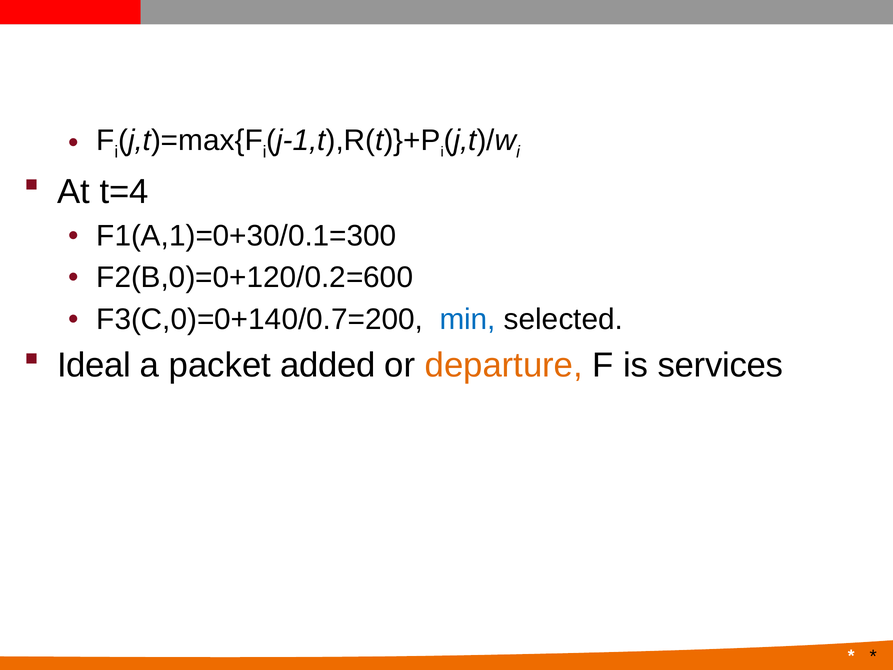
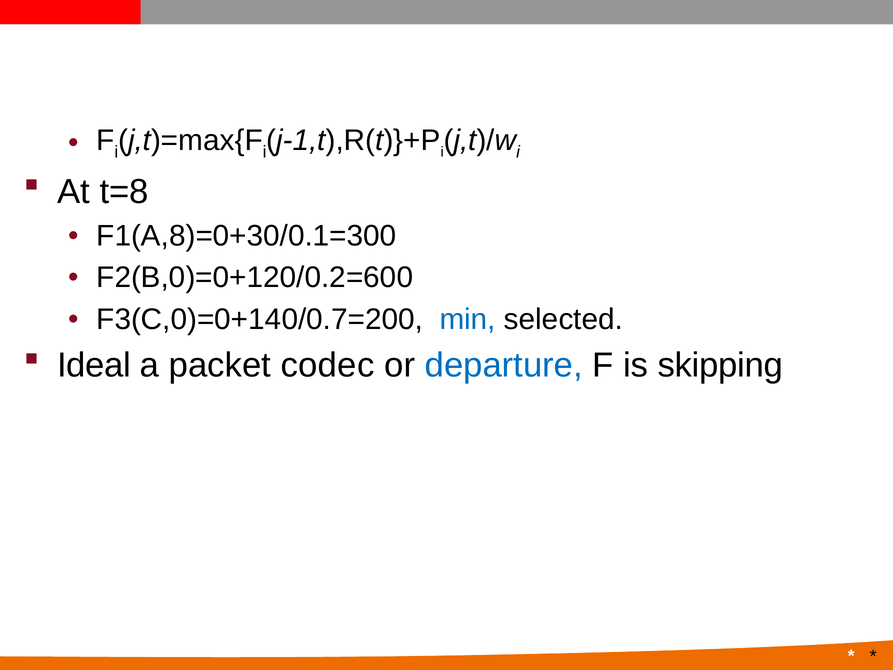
t=4: t=4 -> t=8
F1(A,1)=0+30/0.1=300: F1(A,1)=0+30/0.1=300 -> F1(A,8)=0+30/0.1=300
added: added -> codec
departure colour: orange -> blue
services: services -> skipping
